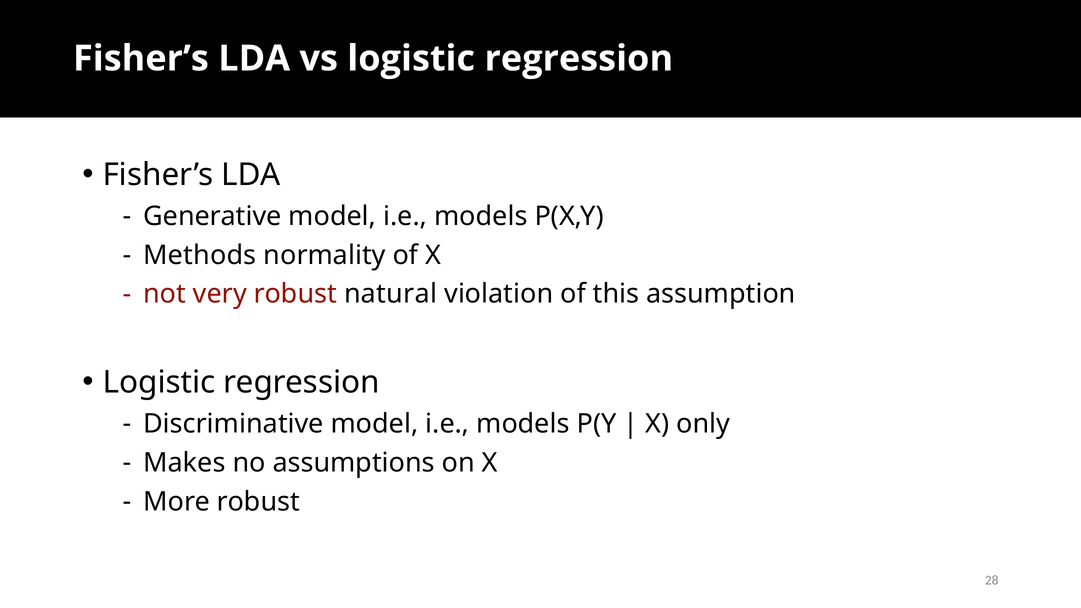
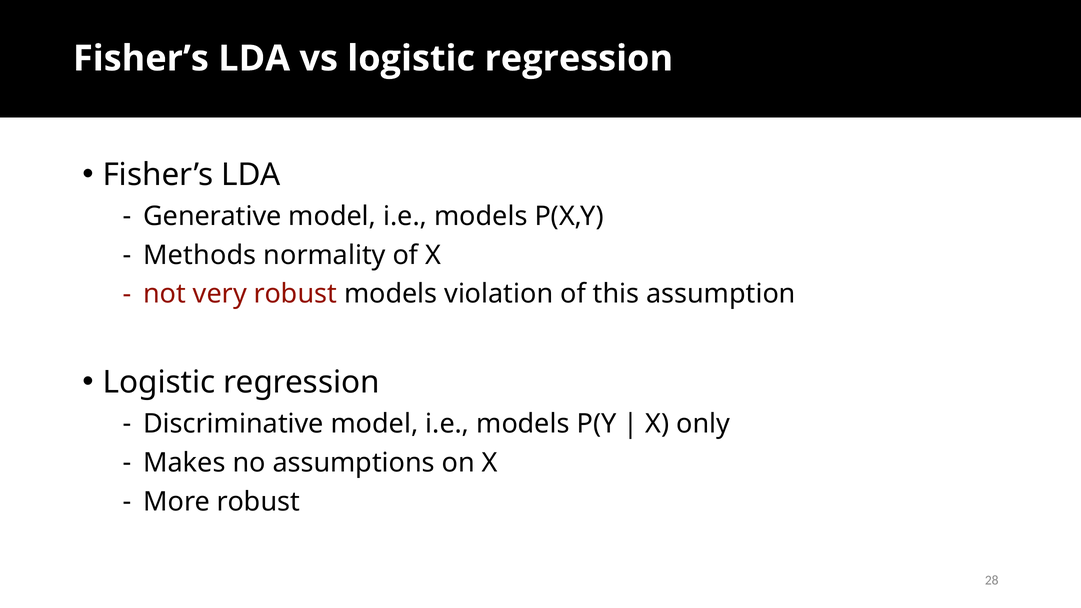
robust natural: natural -> models
